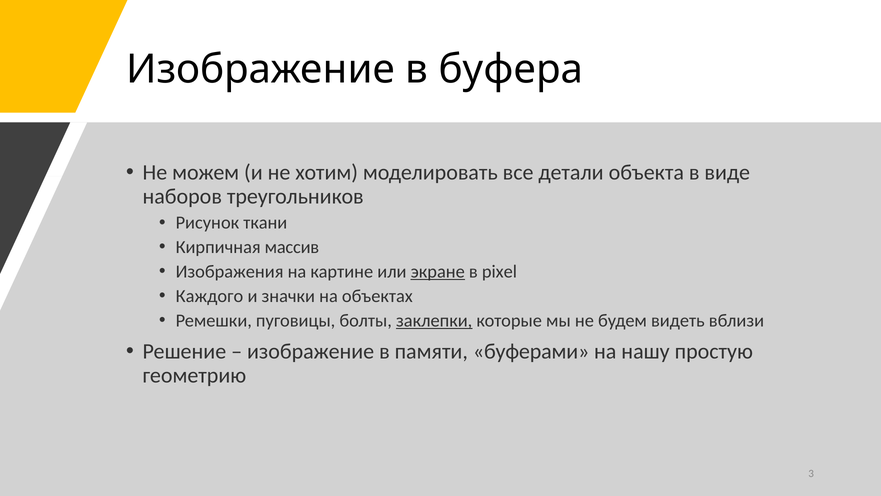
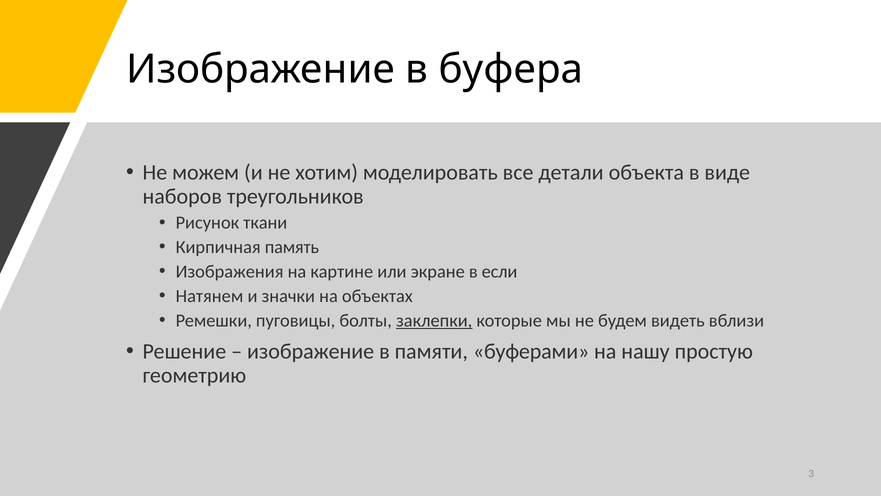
массив: массив -> память
экране underline: present -> none
pixel: pixel -> если
Каждого: Каждого -> Натянем
